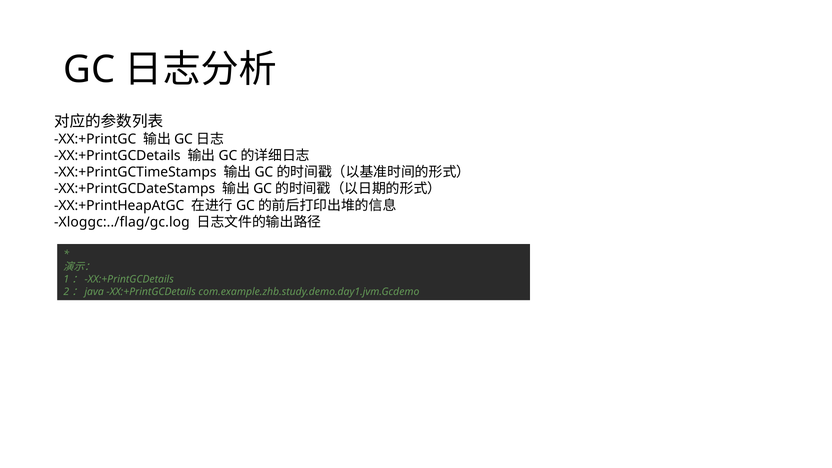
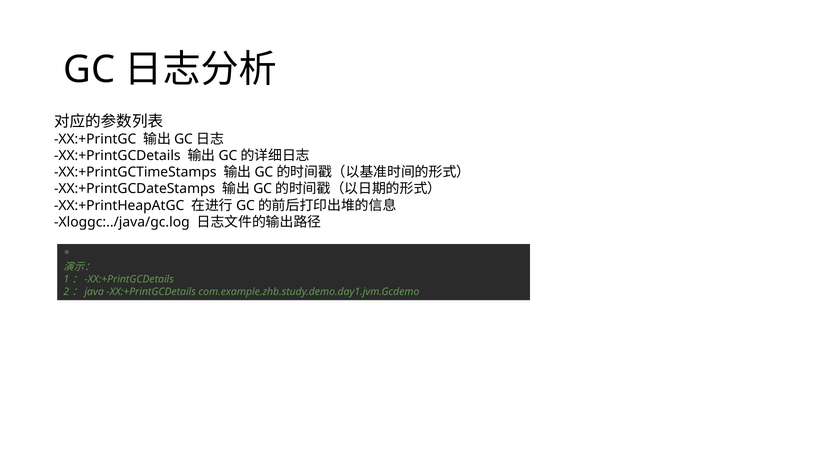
Xloggc:../flag/gc.log: Xloggc:../flag/gc.log -> Xloggc:../java/gc.log
